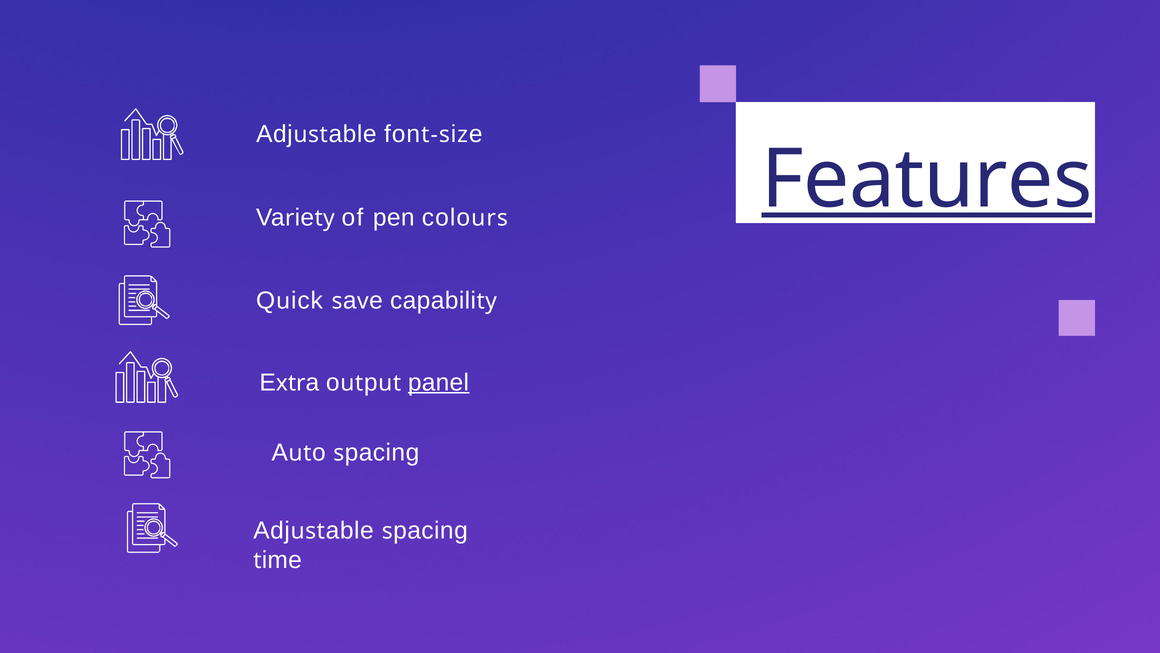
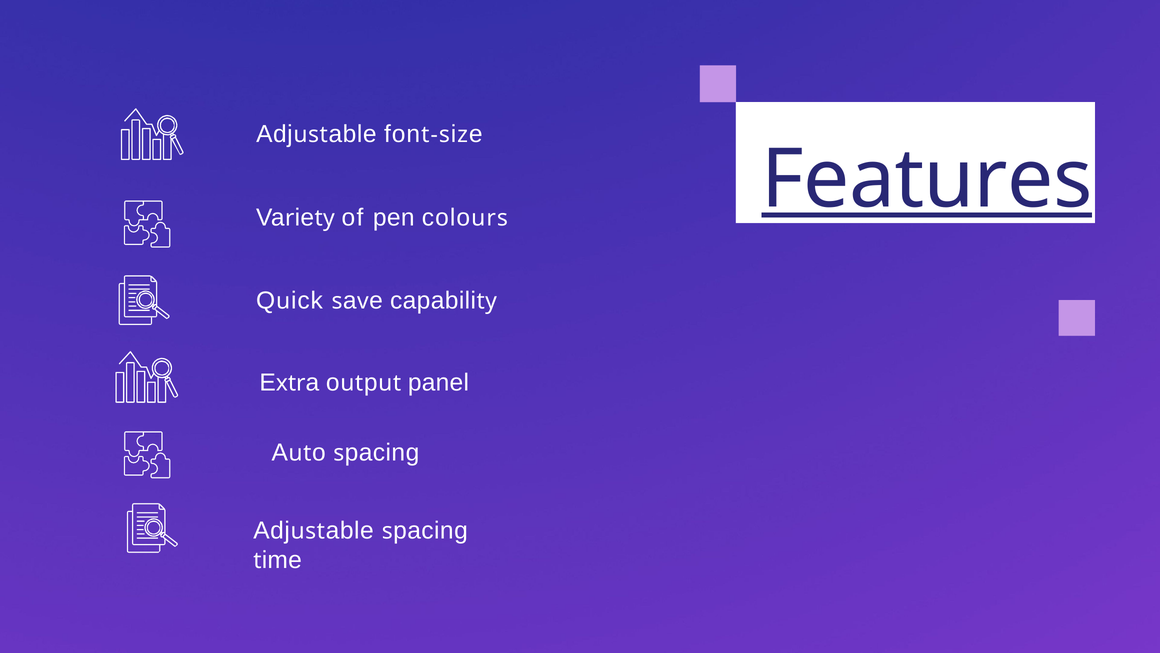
panel underline: present -> none
